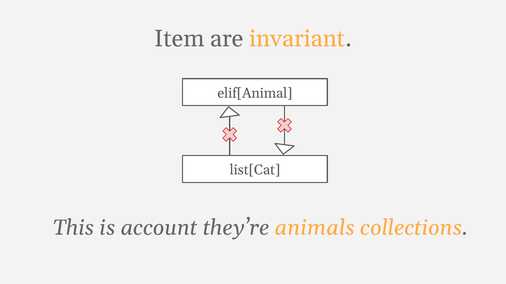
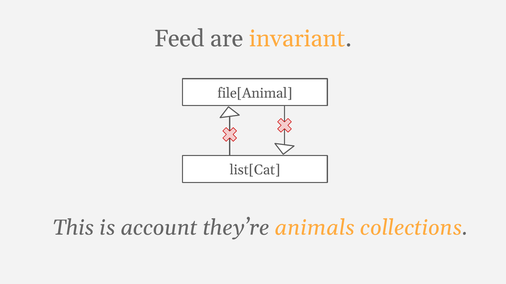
Item: Item -> Feed
elif[Animal: elif[Animal -> file[Animal
